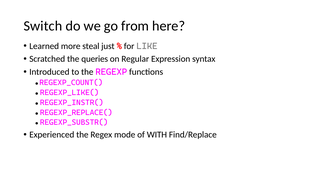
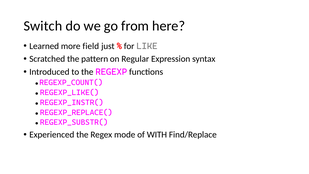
steal: steal -> field
queries: queries -> pattern
